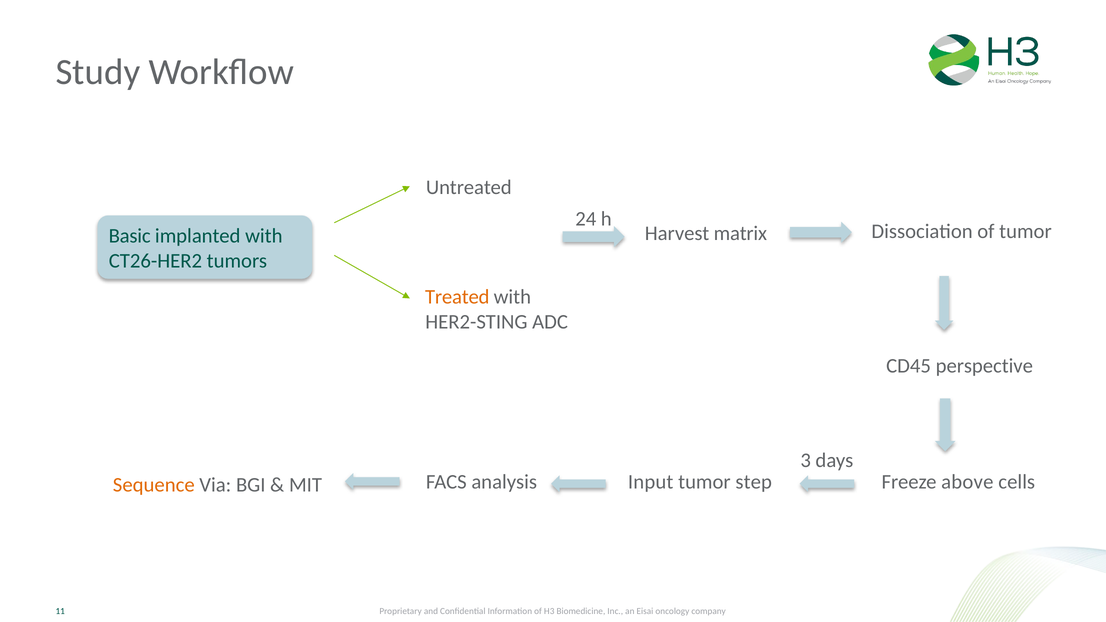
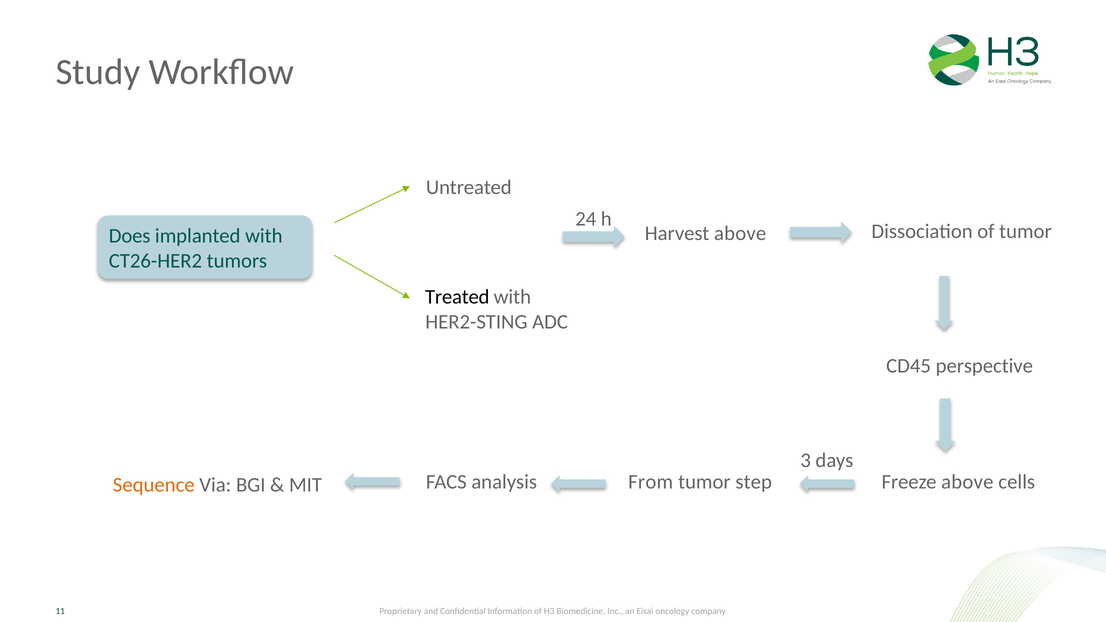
Harvest matrix: matrix -> above
Basic: Basic -> Does
Treated colour: orange -> black
Input: Input -> From
